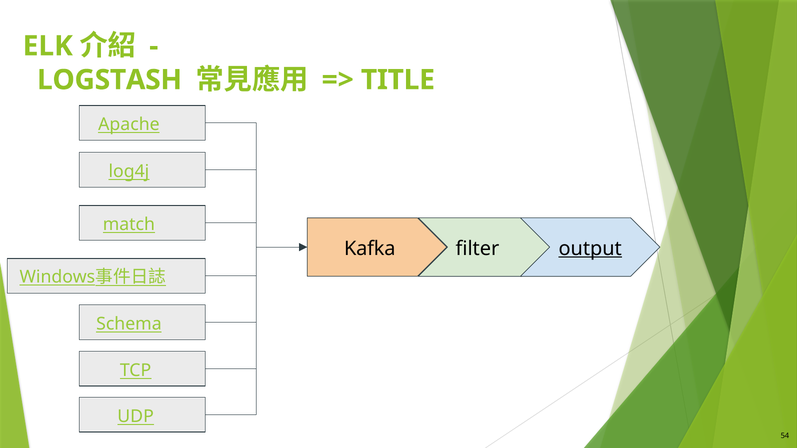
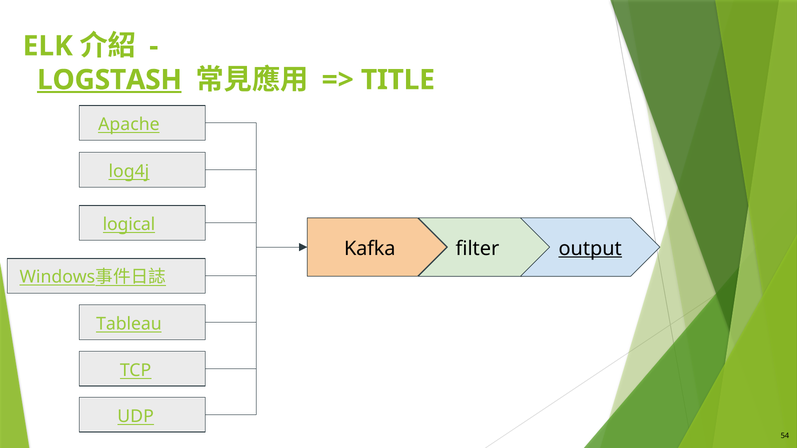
LOGSTASH underline: none -> present
match: match -> logical
Schema: Schema -> Tableau
